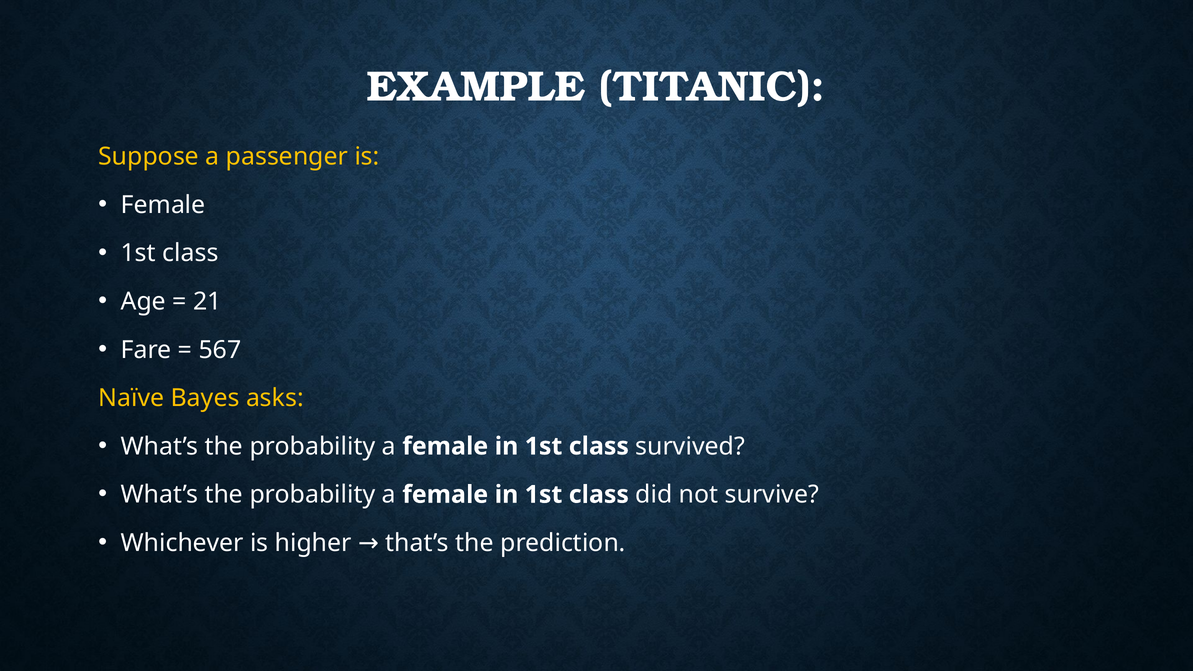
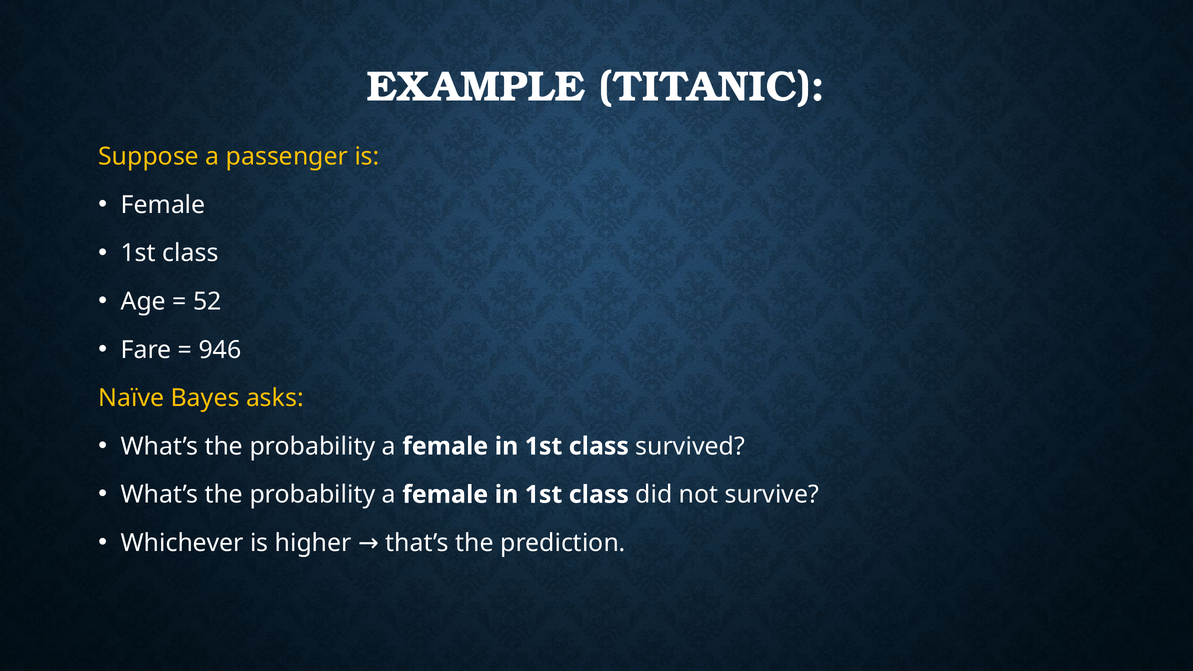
21: 21 -> 52
567: 567 -> 946
